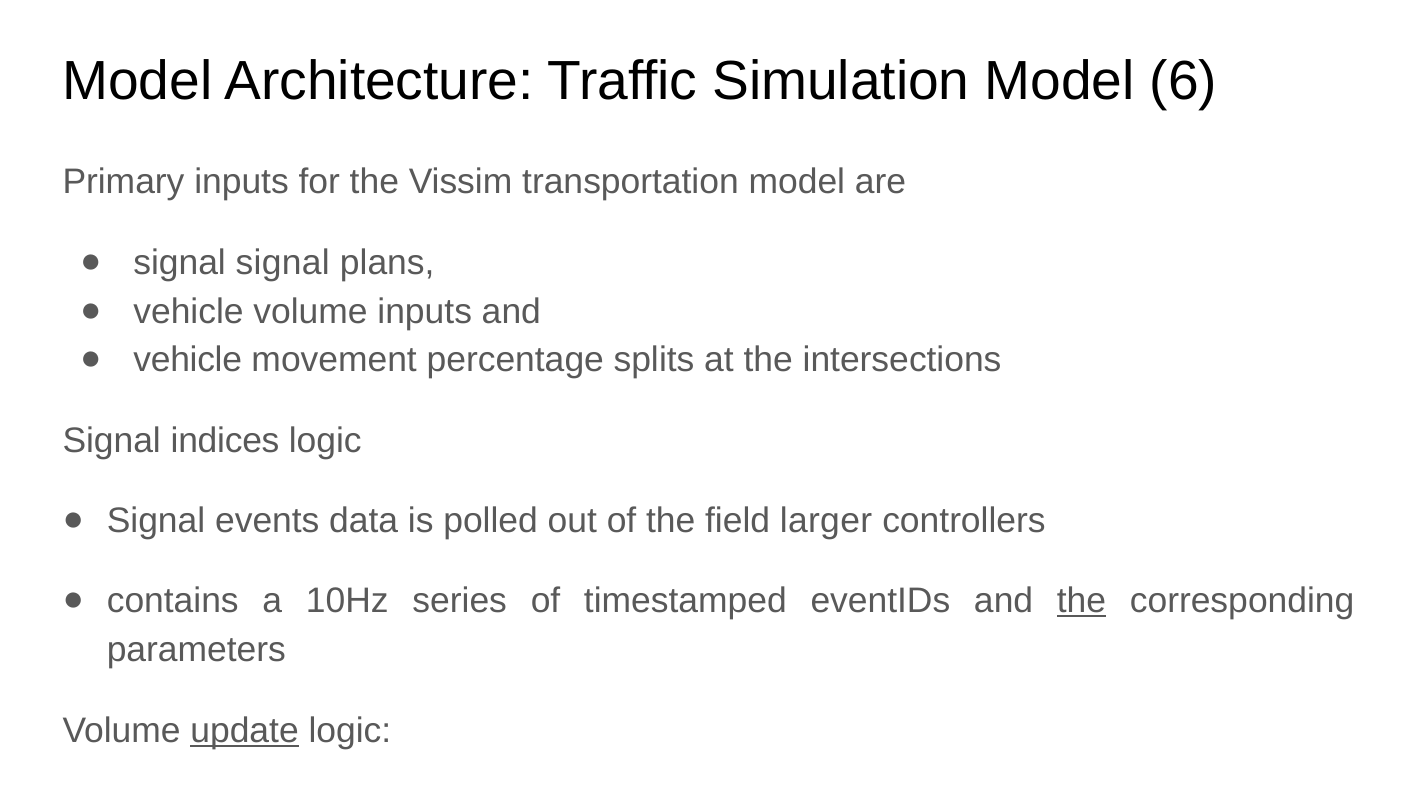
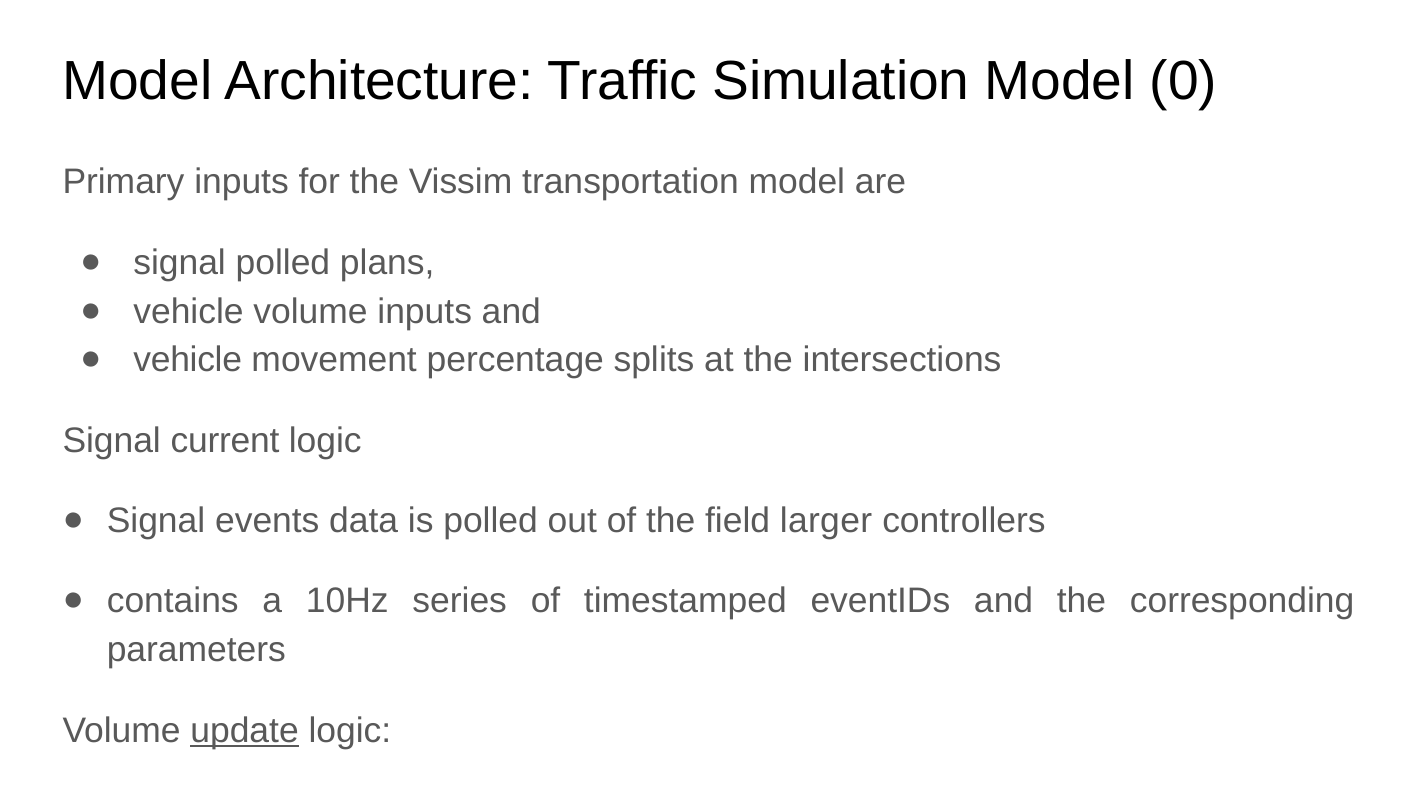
6: 6 -> 0
signal signal: signal -> polled
indices: indices -> current
the at (1081, 602) underline: present -> none
